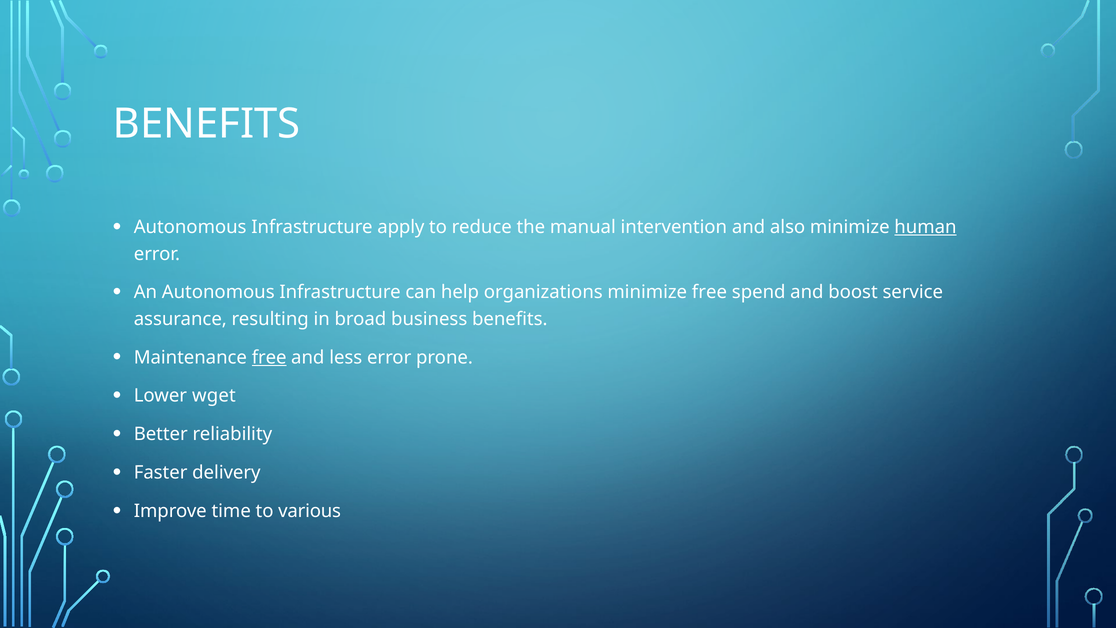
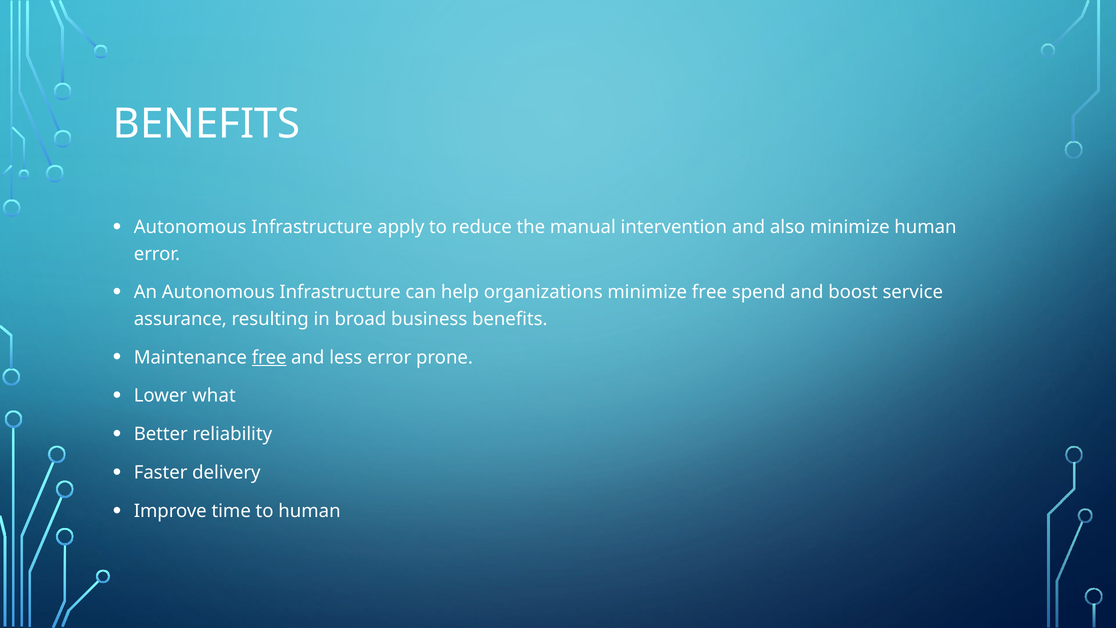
human at (925, 227) underline: present -> none
wget: wget -> what
to various: various -> human
